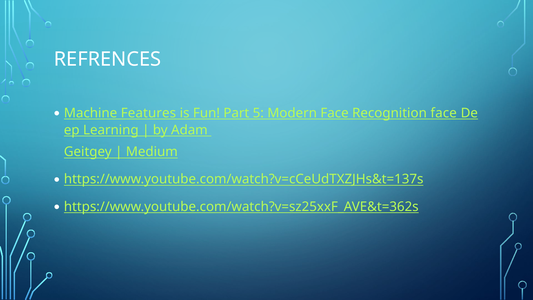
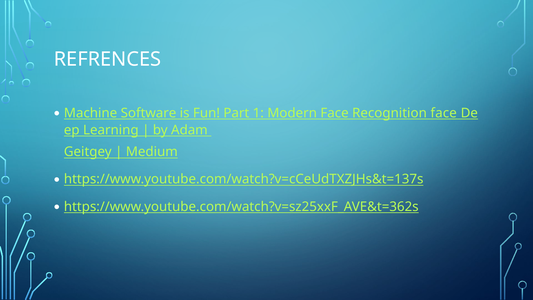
Features: Features -> Software
5: 5 -> 1
